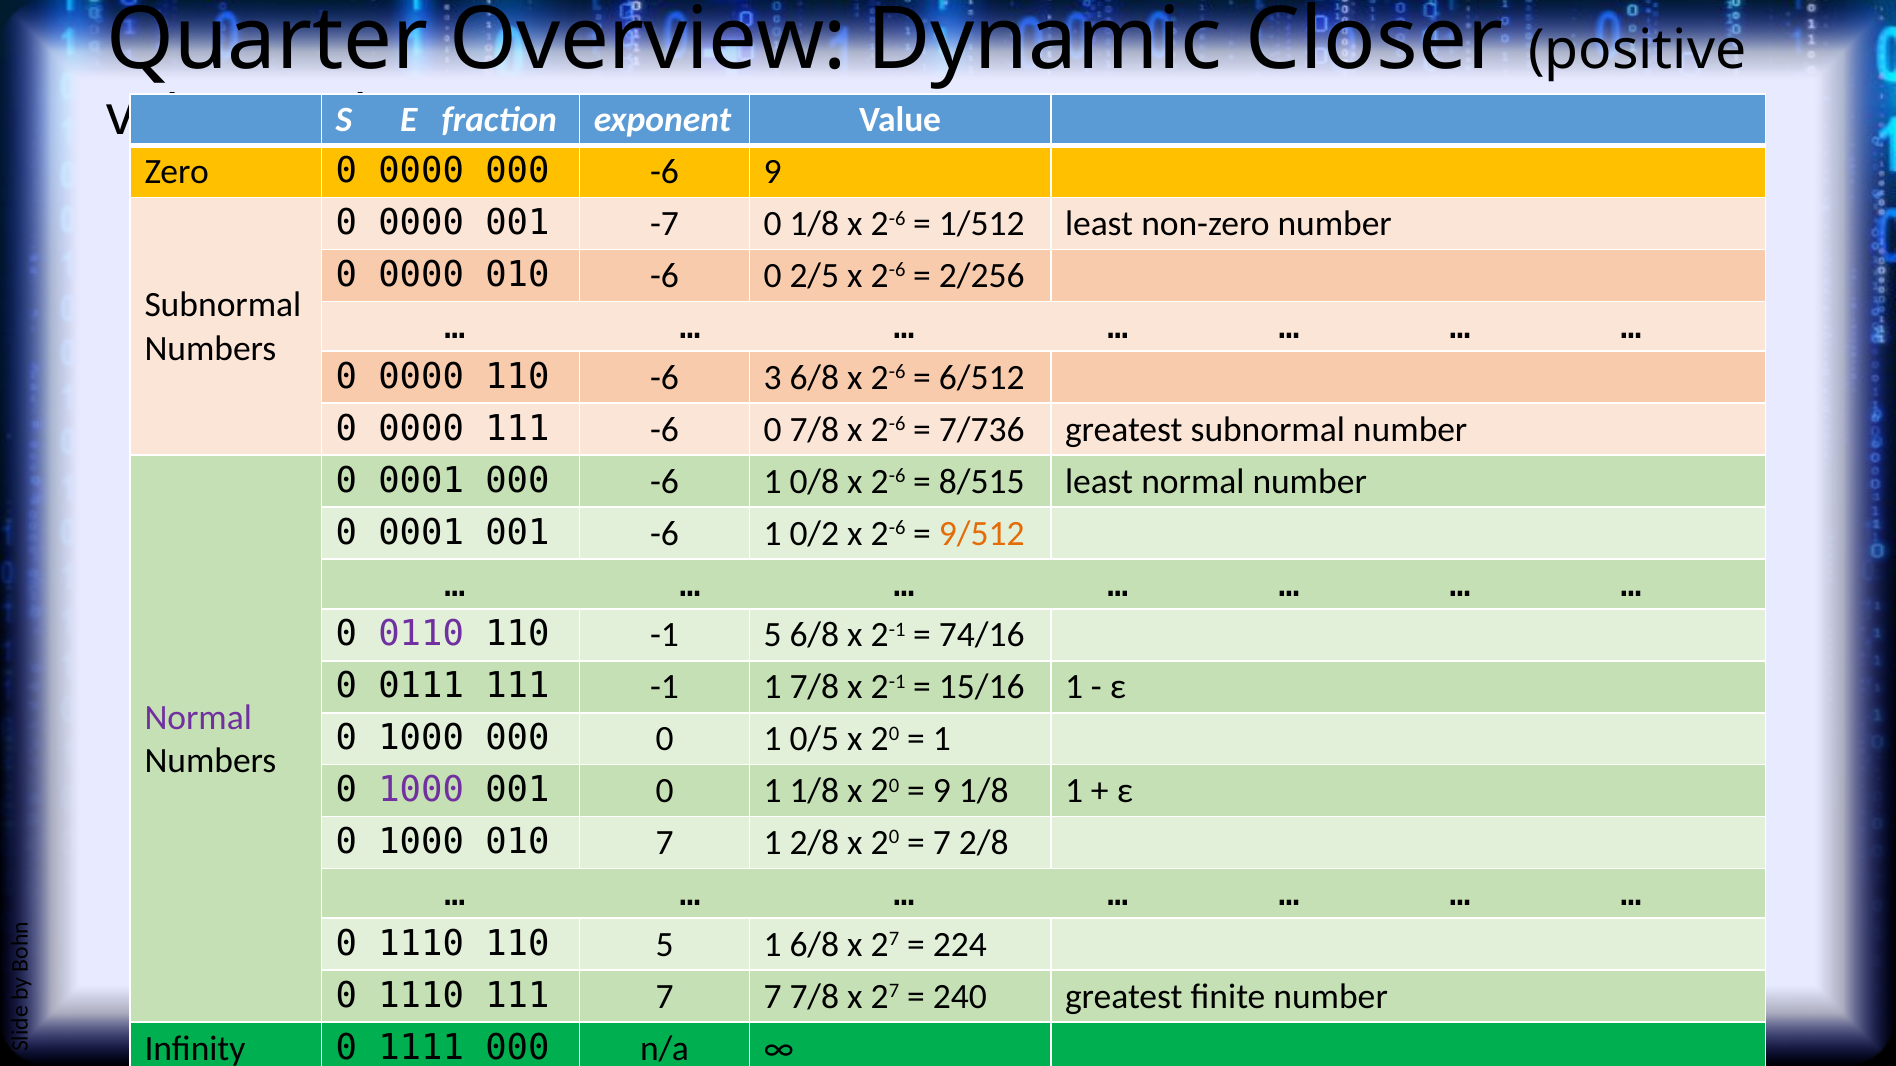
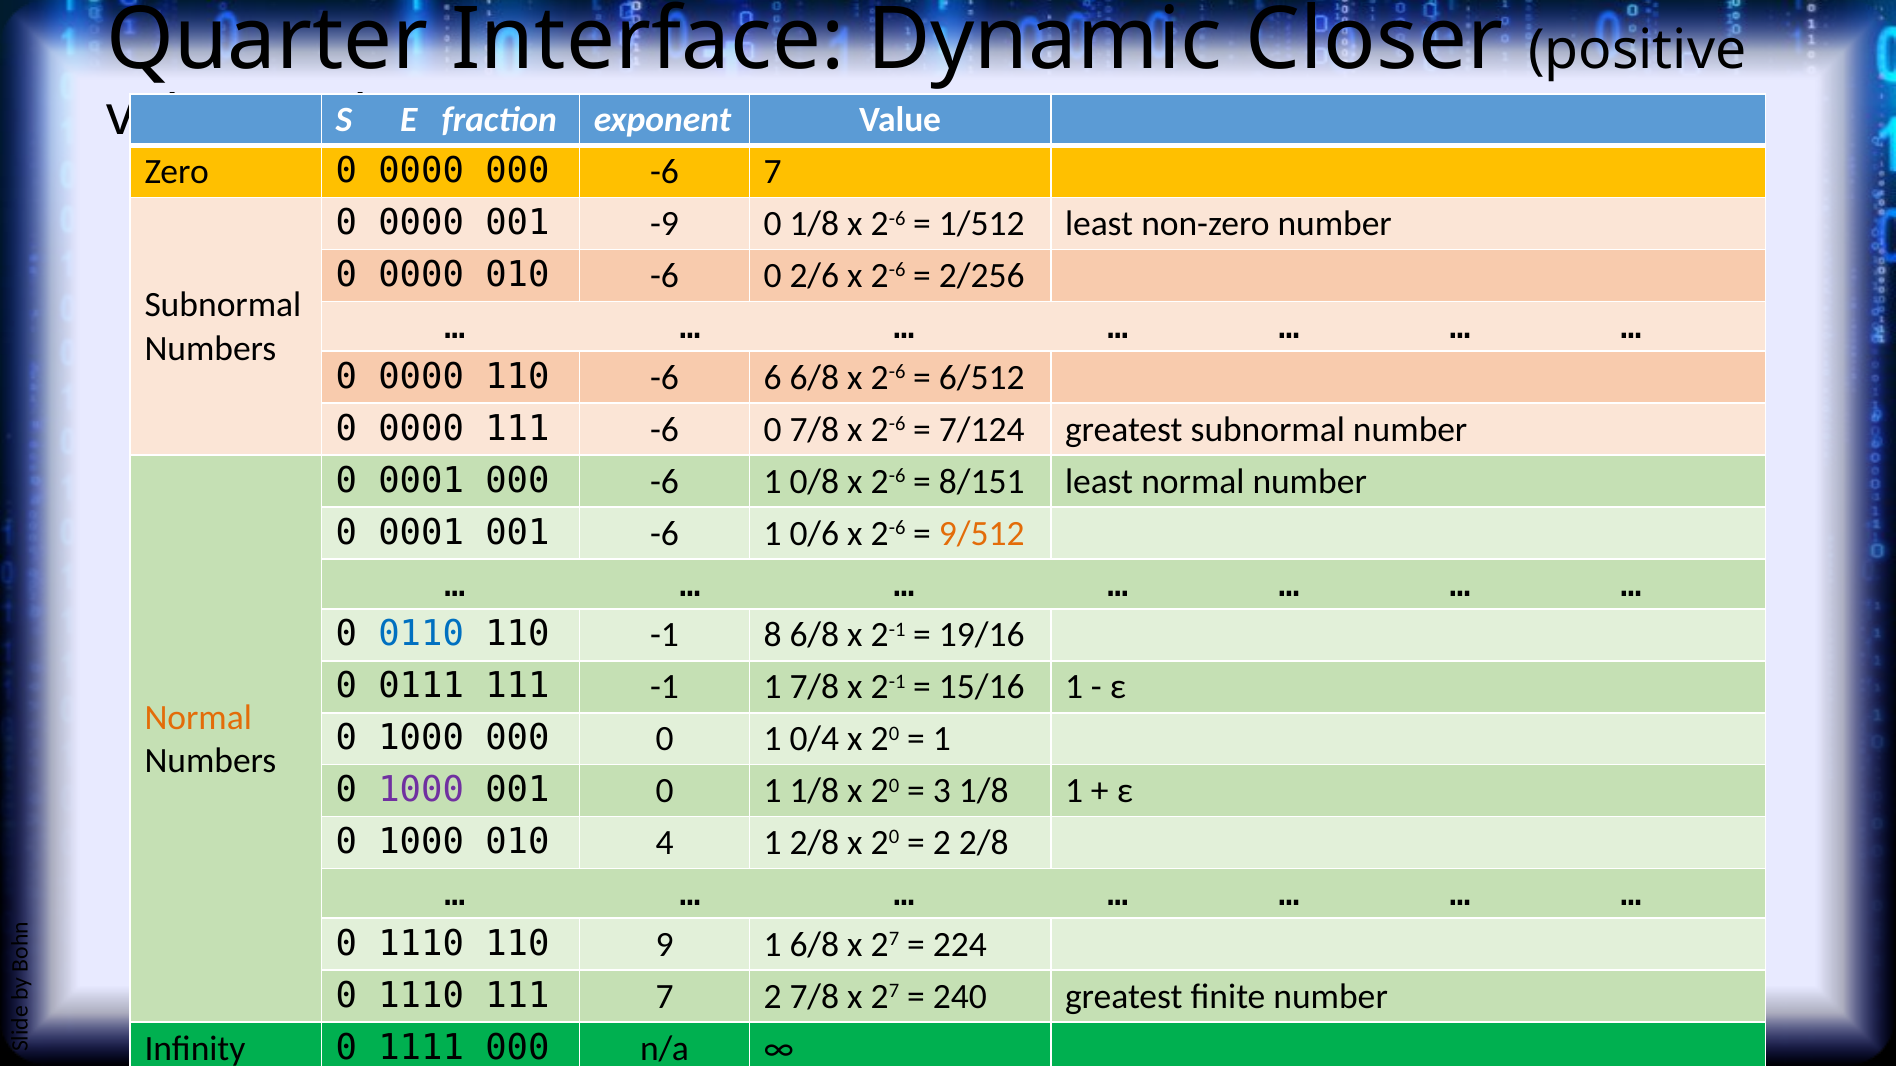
Quarter Overview: Overview -> Interface
-6 9: 9 -> 7
-7: -7 -> -9
2/5: 2/5 -> 2/6
3: 3 -> 6
7/736: 7/736 -> 7/124
8/515: 8/515 -> 8/151
0/2: 0/2 -> 0/6
0110 colour: purple -> blue
-1 5: 5 -> 8
74/16: 74/16 -> 19/16
Normal at (198, 718) colour: purple -> orange
0/5: 0/5 -> 0/4
9 at (942, 791): 9 -> 3
010 7: 7 -> 4
7 at (942, 843): 7 -> 2
110 5: 5 -> 9
7 7: 7 -> 2
